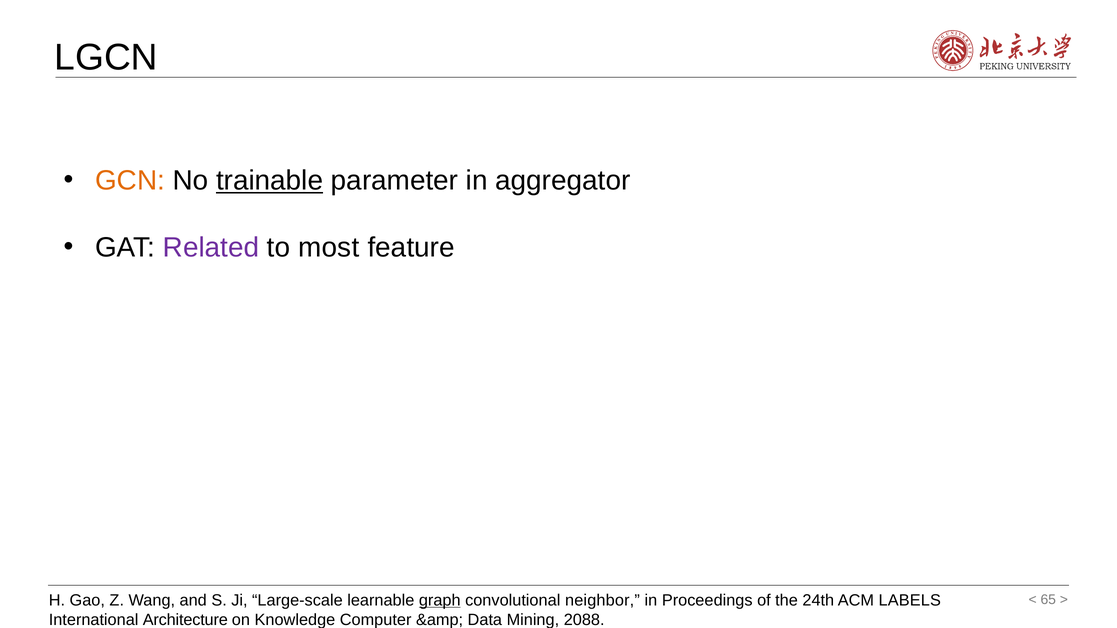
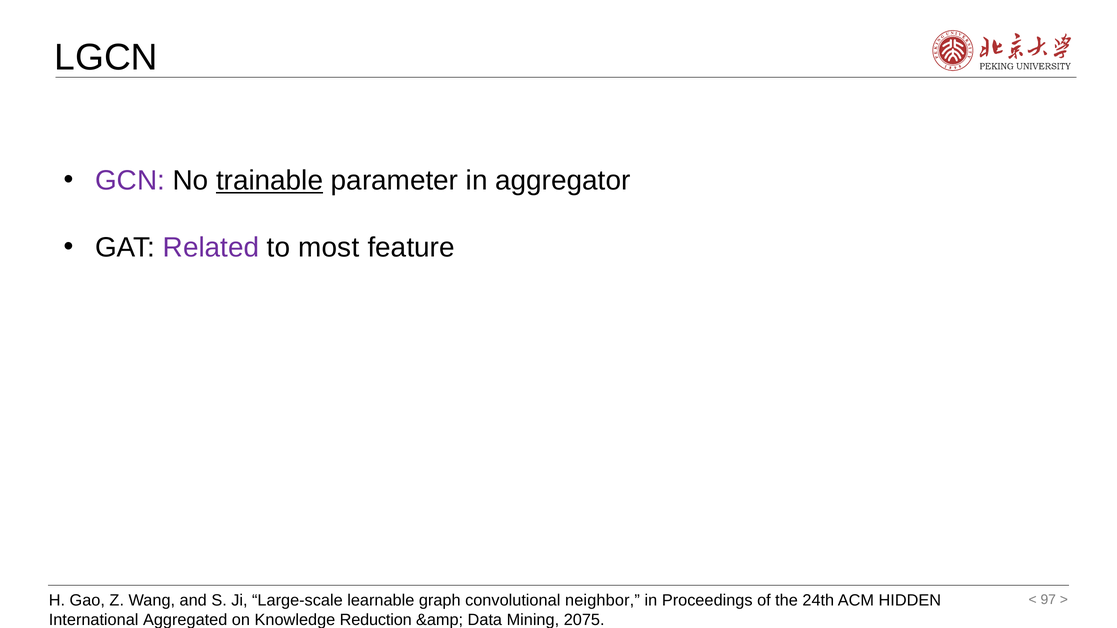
GCN colour: orange -> purple
graph underline: present -> none
LABELS: LABELS -> HIDDEN
65: 65 -> 97
Architecture: Architecture -> Aggregated
Computer: Computer -> Reduction
2088: 2088 -> 2075
